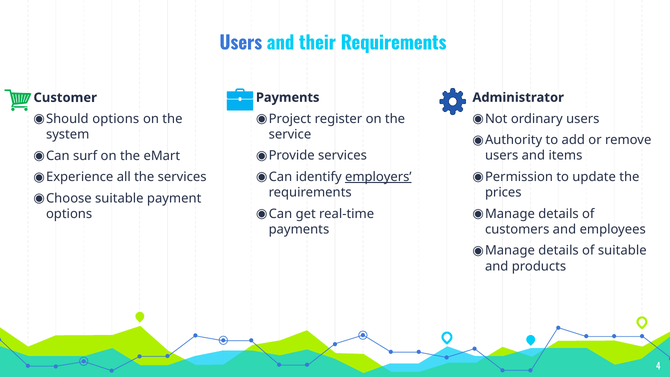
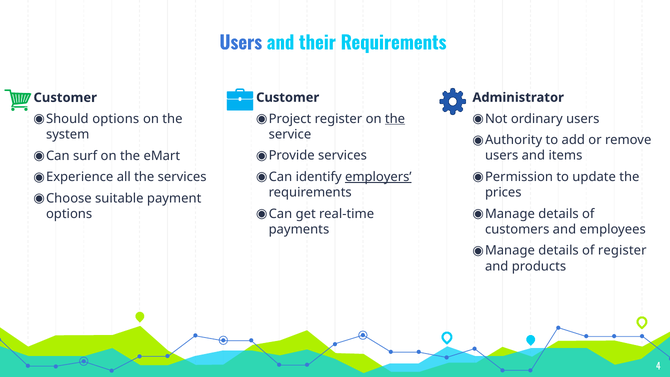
Payments at (288, 97): Payments -> Customer
the at (395, 119) underline: none -> present
of suitable: suitable -> register
